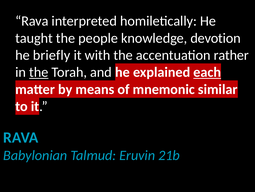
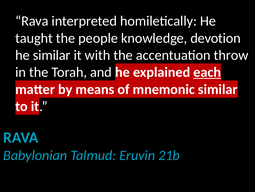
he briefly: briefly -> similar
rather: rather -> throw
the at (39, 72) underline: present -> none
